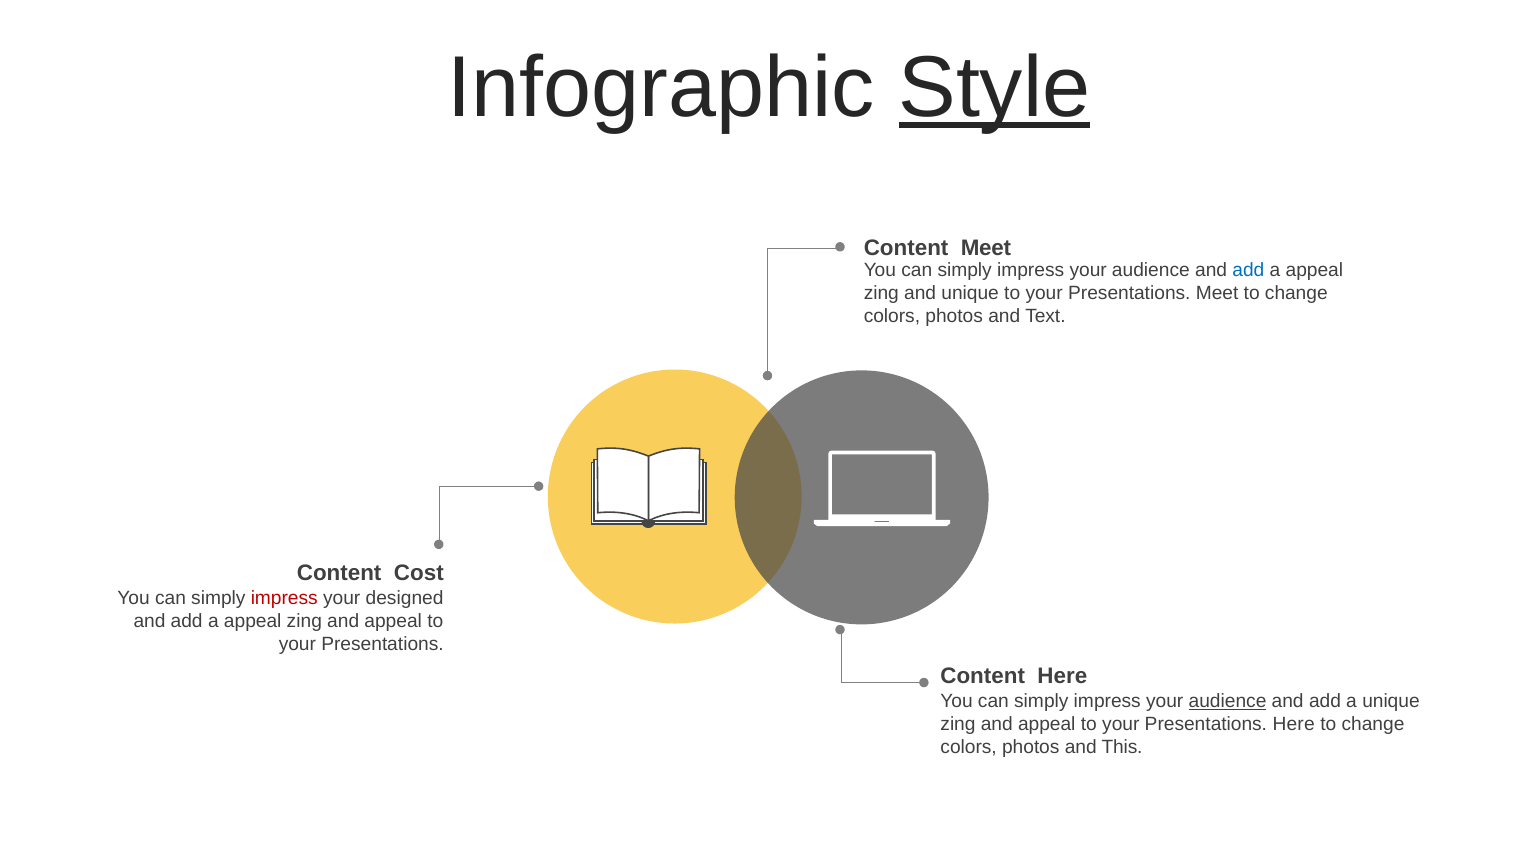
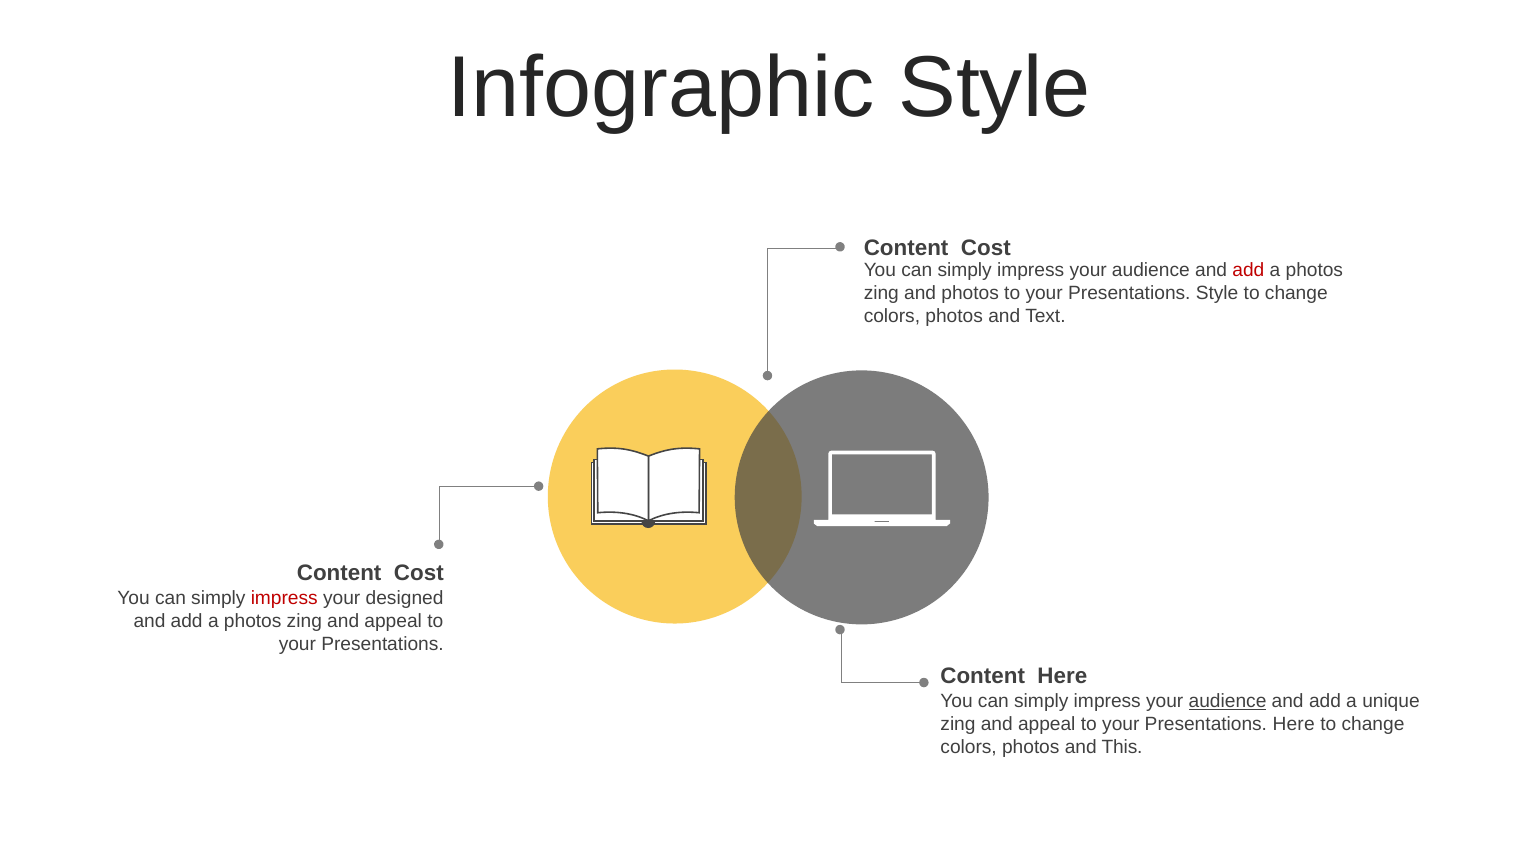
Style at (994, 88) underline: present -> none
Meet at (986, 248): Meet -> Cost
add at (1248, 270) colour: blue -> red
appeal at (1314, 270): appeal -> photos
and unique: unique -> photos
Presentations Meet: Meet -> Style
appeal at (253, 620): appeal -> photos
